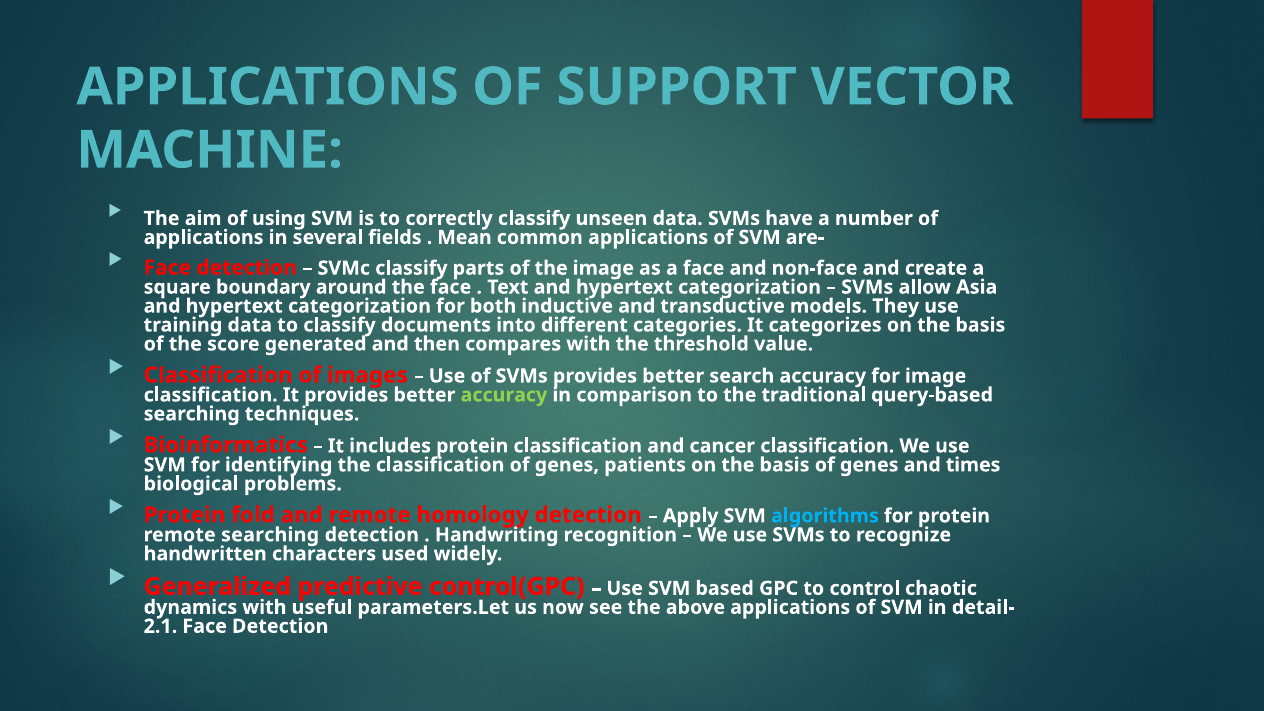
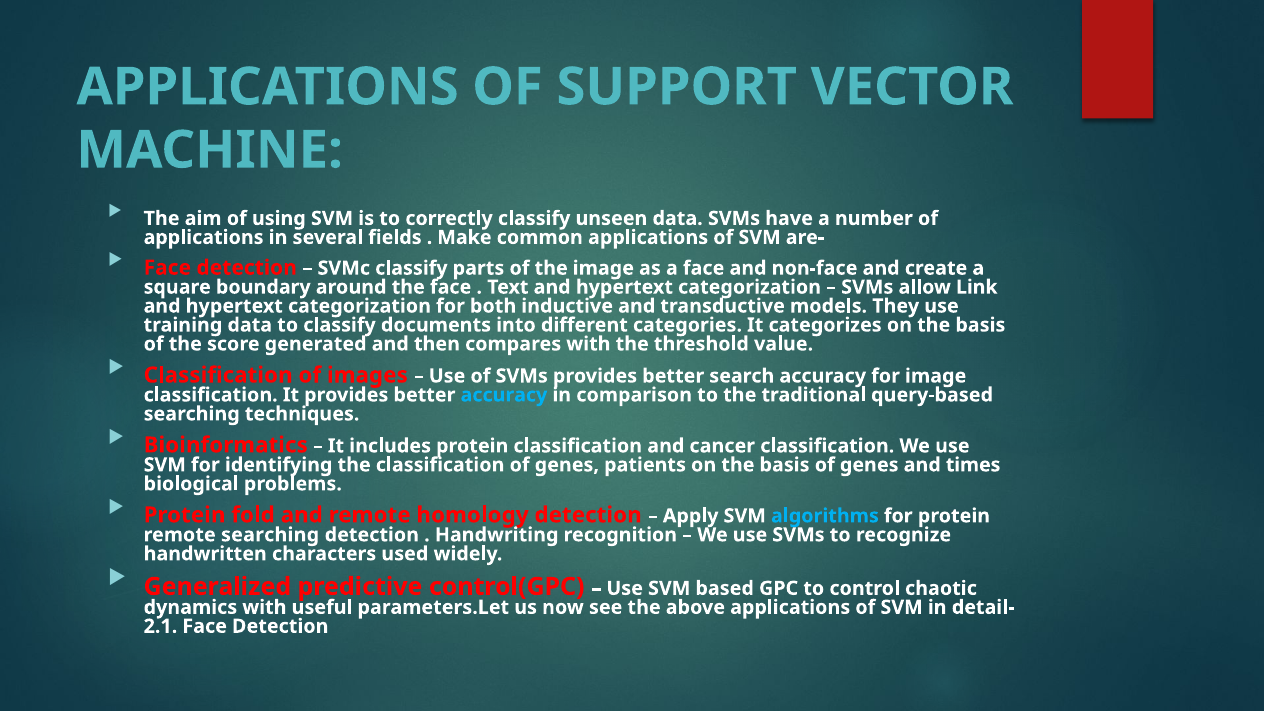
Mean: Mean -> Make
Asia: Asia -> Link
accuracy at (504, 395) colour: light green -> light blue
